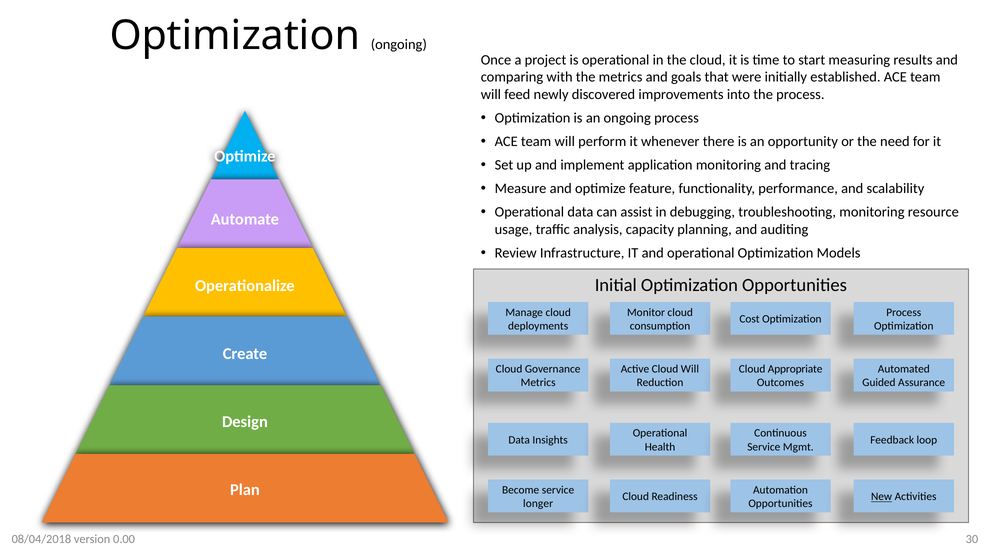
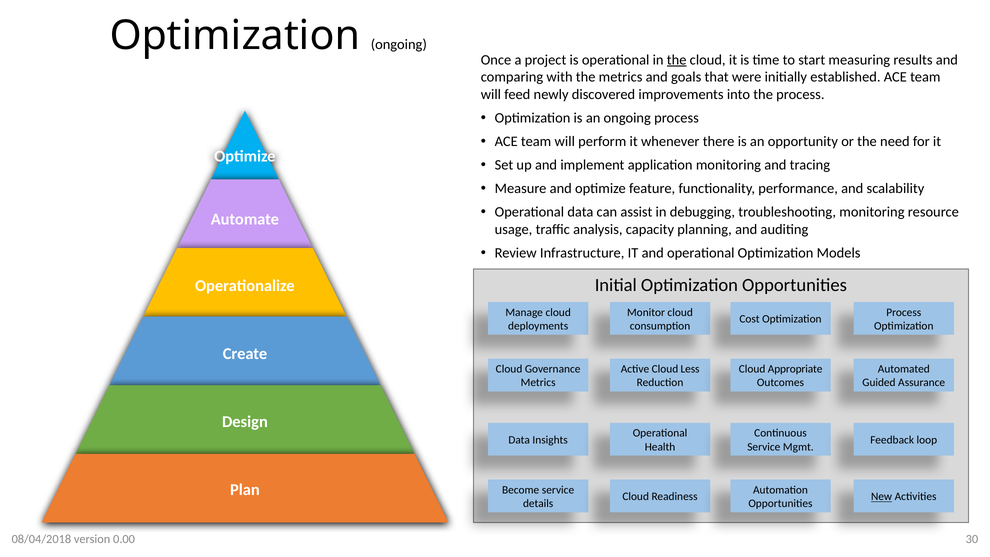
the at (677, 60) underline: none -> present
Cloud Will: Will -> Less
longer: longer -> details
